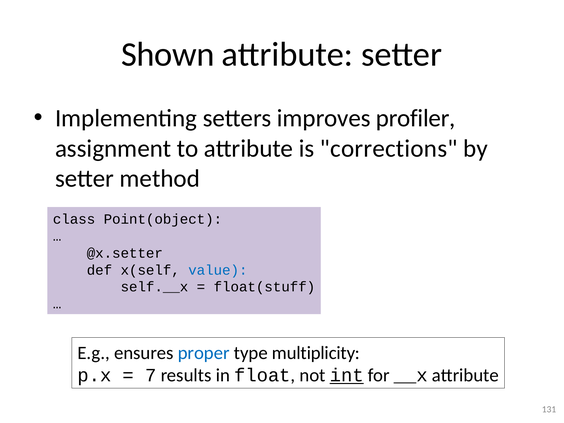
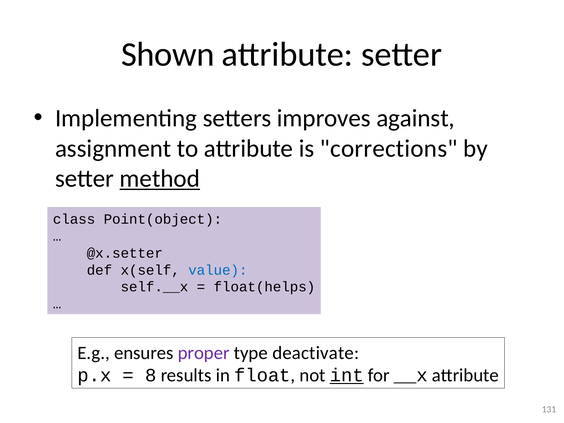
profiler: profiler -> against
method underline: none -> present
float(stuff: float(stuff -> float(helps
proper colour: blue -> purple
multiplicity: multiplicity -> deactivate
7: 7 -> 8
